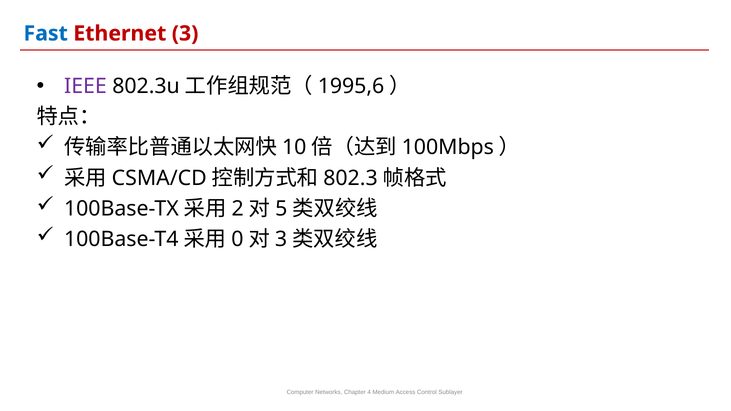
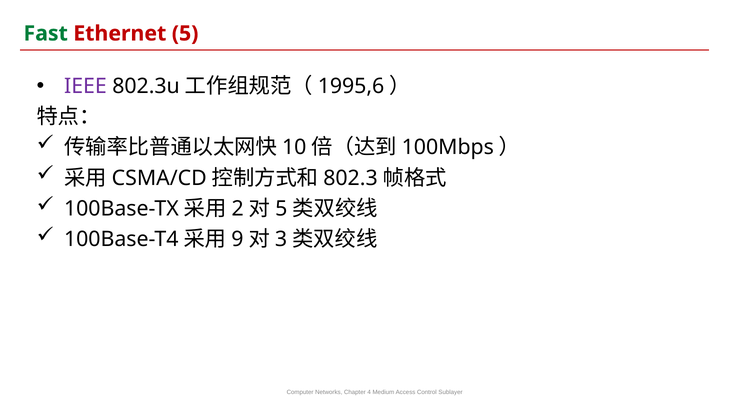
Fast colour: blue -> green
Ethernet 3: 3 -> 5
0: 0 -> 9
